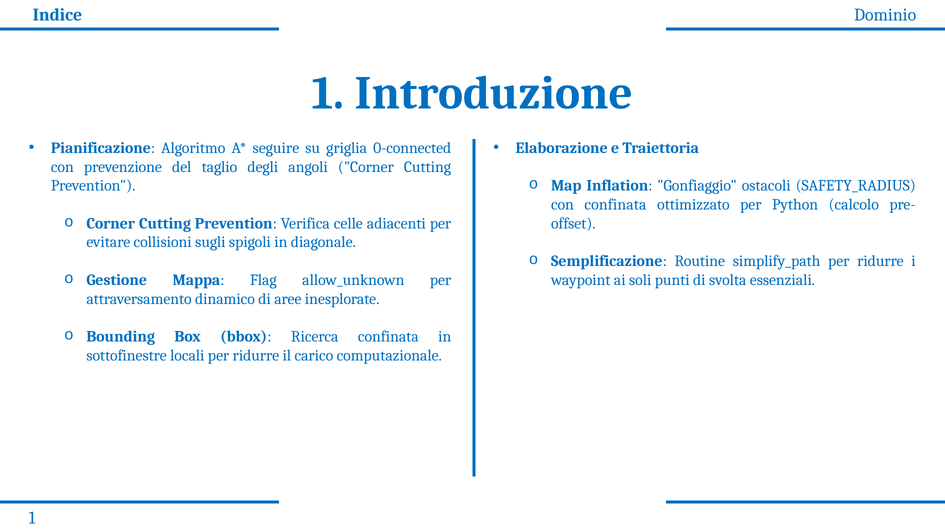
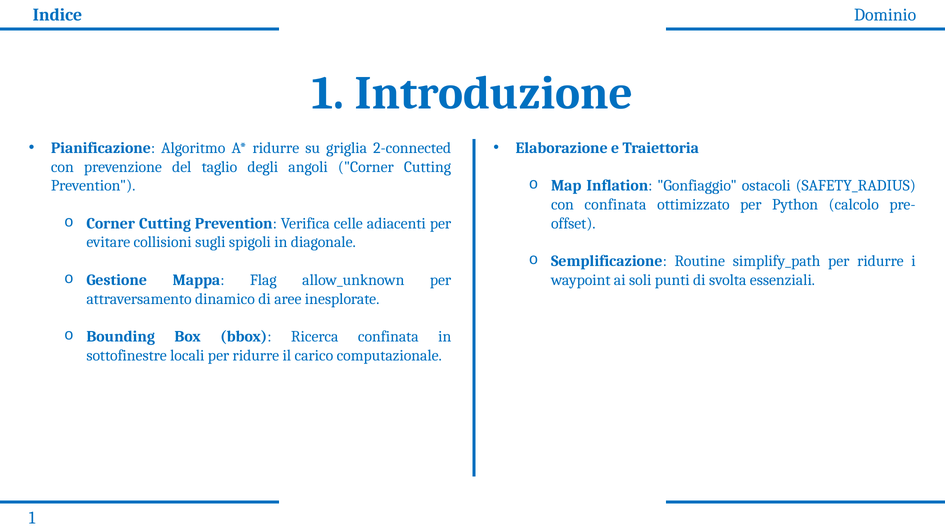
seguire at (276, 148): seguire -> ridurre
0-connected: 0-connected -> 2-connected
